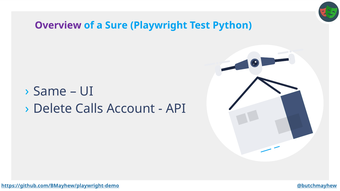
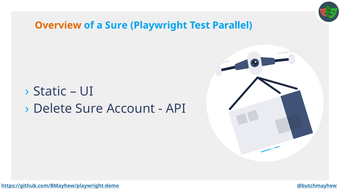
Overview colour: purple -> orange
Python: Python -> Parallel
Same: Same -> Static
Delete Calls: Calls -> Sure
